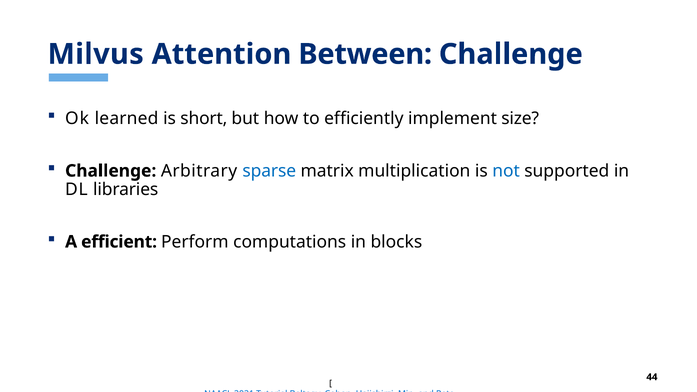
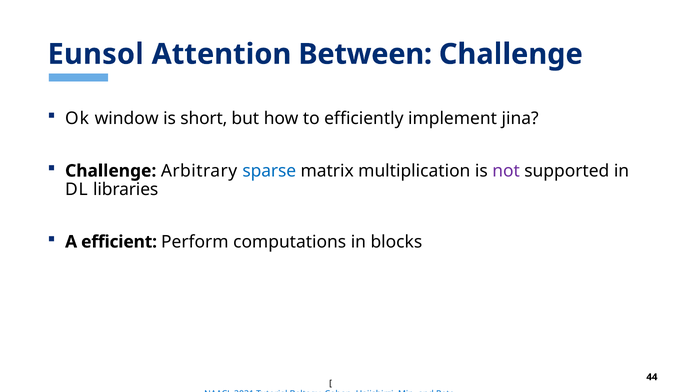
Milvus: Milvus -> Eunsol
learned: learned -> window
size: size -> jina
not colour: blue -> purple
